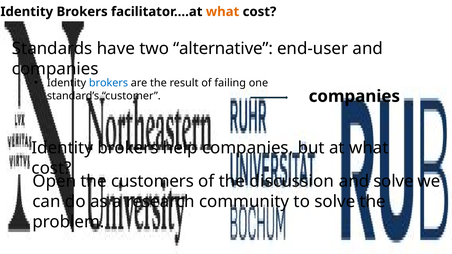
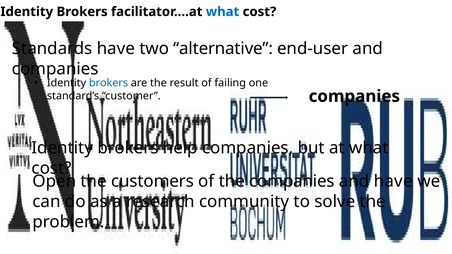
what at (223, 12) colour: orange -> blue
the discussion: discussion -> companies
and solve: solve -> have
